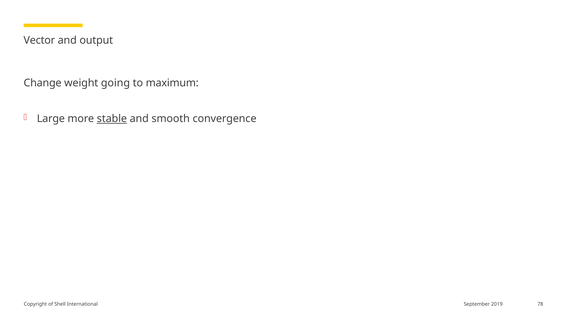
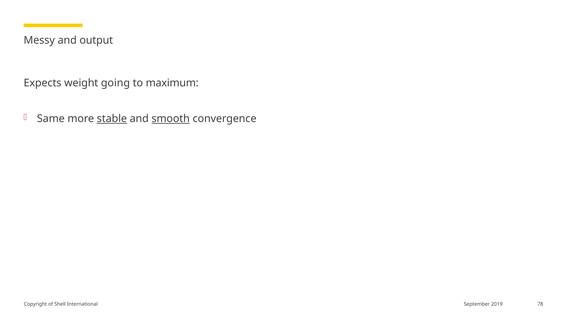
Vector: Vector -> Messy
Change: Change -> Expects
Large: Large -> Same
smooth underline: none -> present
